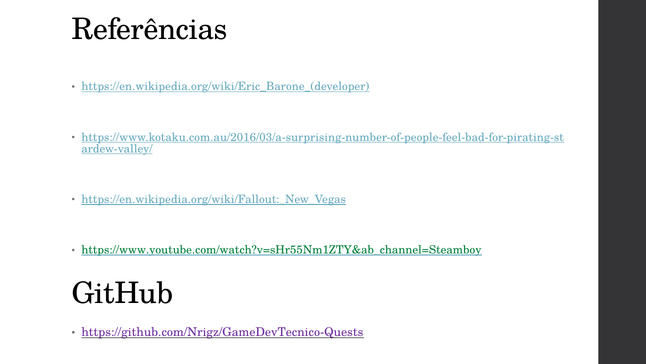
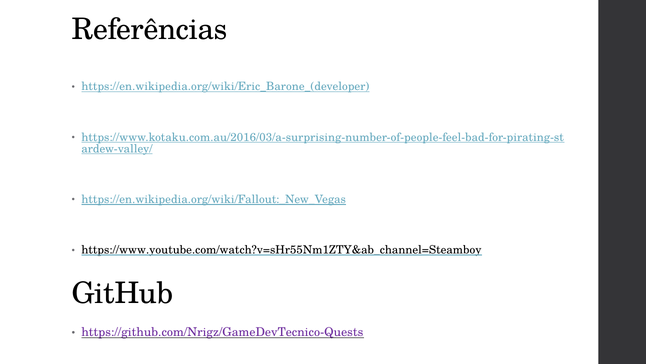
https://www.youtube.com/watch?v=sHr55Nm1ZTY&ab_channel=Steamboy colour: green -> black
